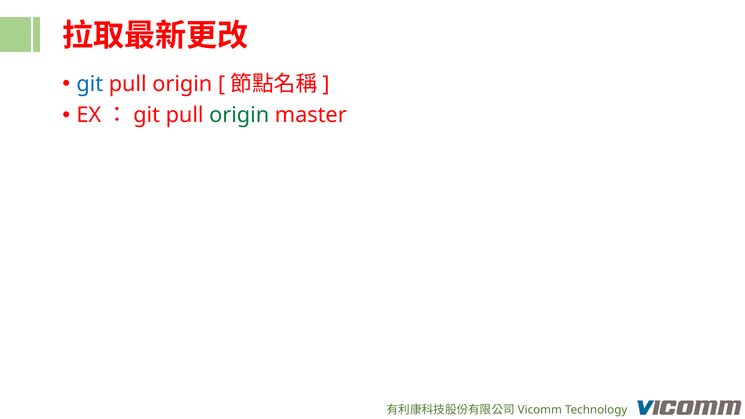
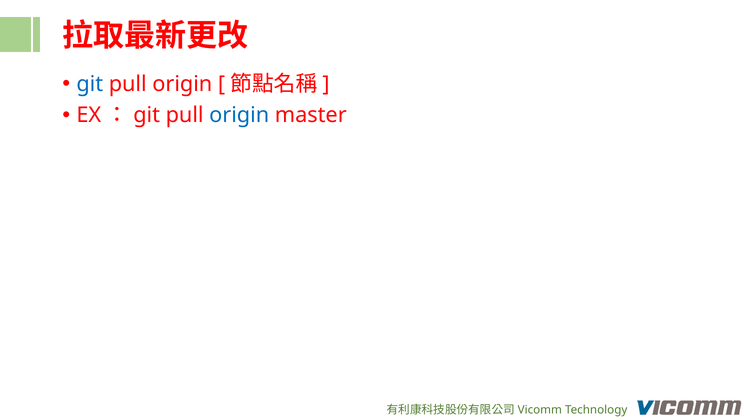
origin at (239, 115) colour: green -> blue
